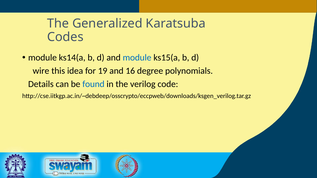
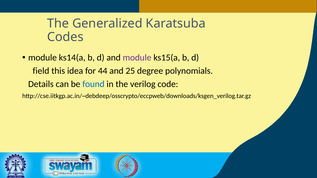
module at (137, 58) colour: blue -> purple
wire: wire -> field
19: 19 -> 44
16: 16 -> 25
